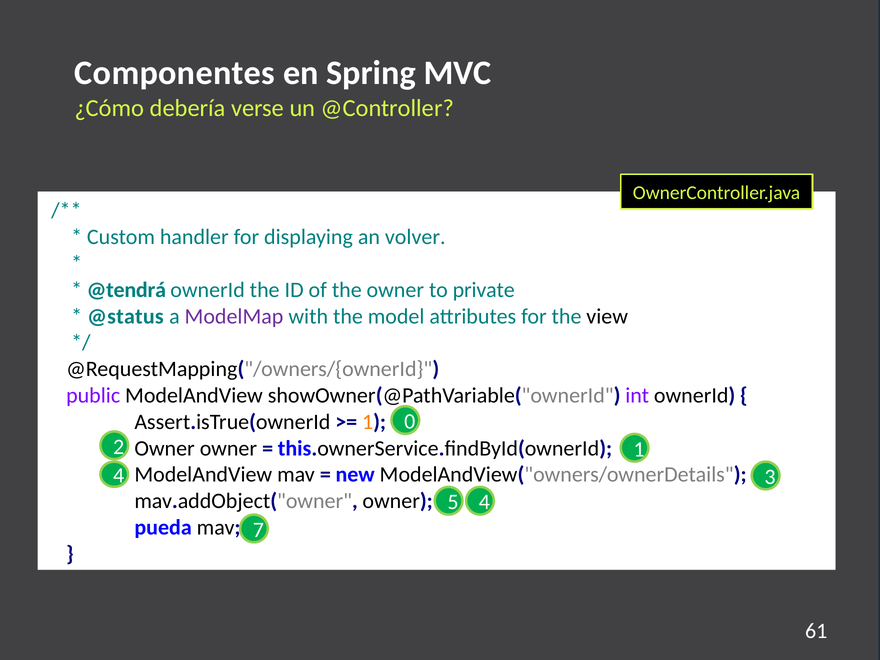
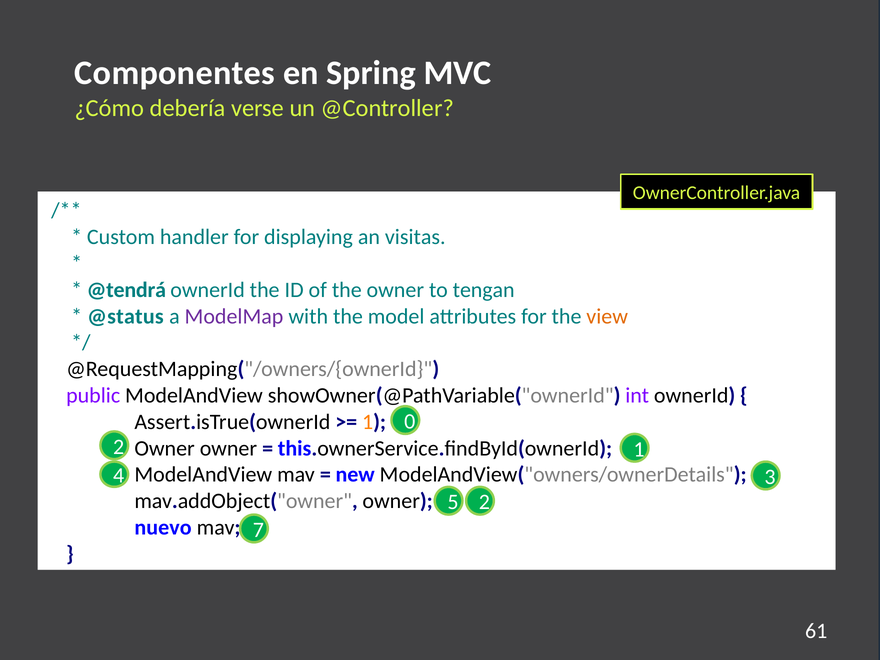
volver: volver -> visitas
private: private -> tengan
view colour: black -> orange
5 4: 4 -> 2
pueda: pueda -> nuevo
